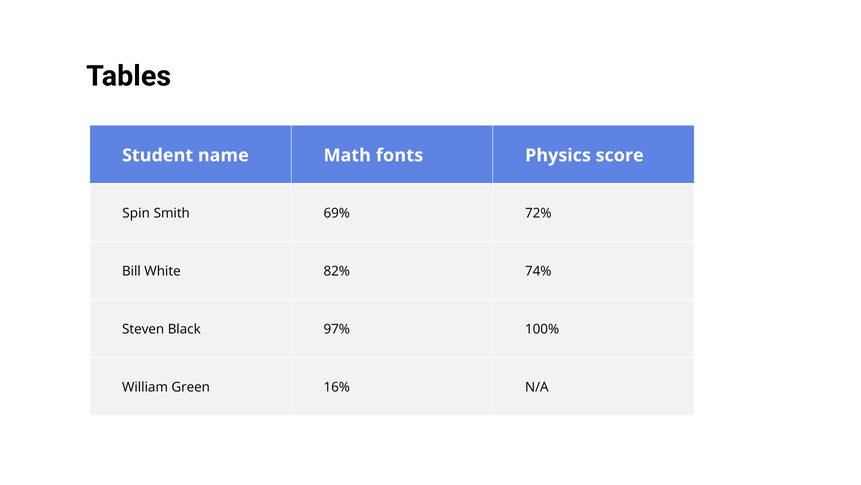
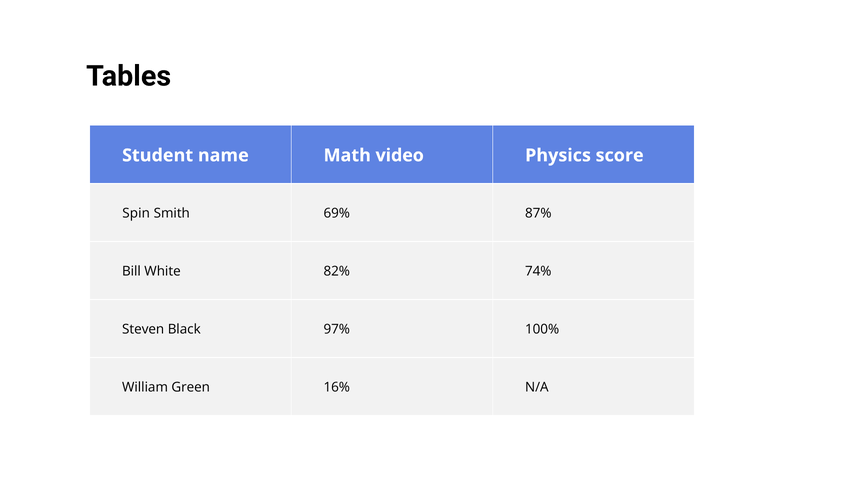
fonts: fonts -> video
72%: 72% -> 87%
